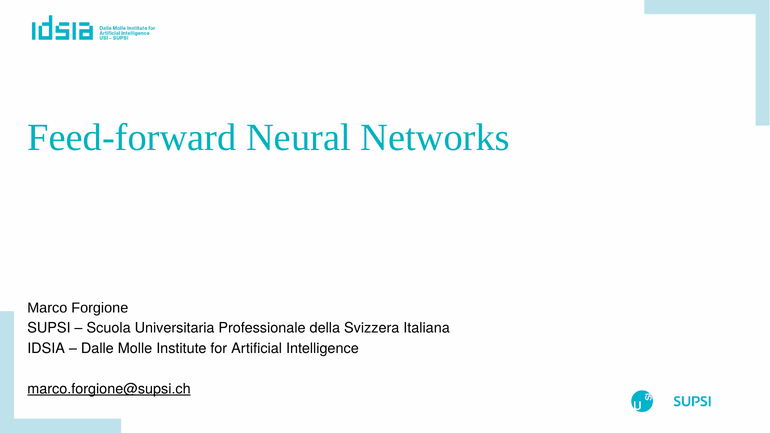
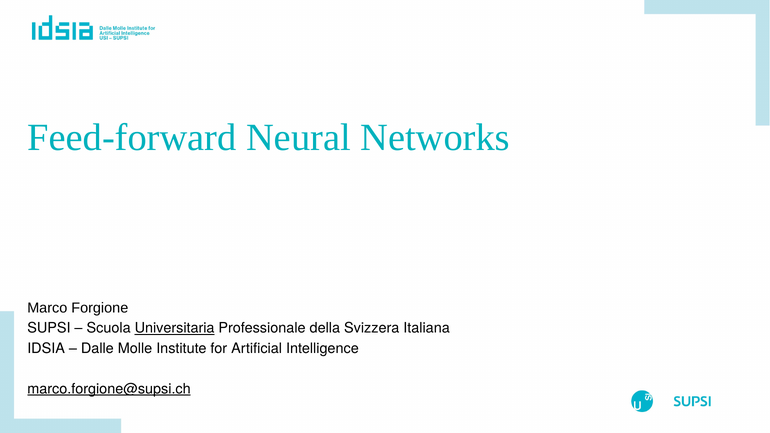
Universitaria underline: none -> present
